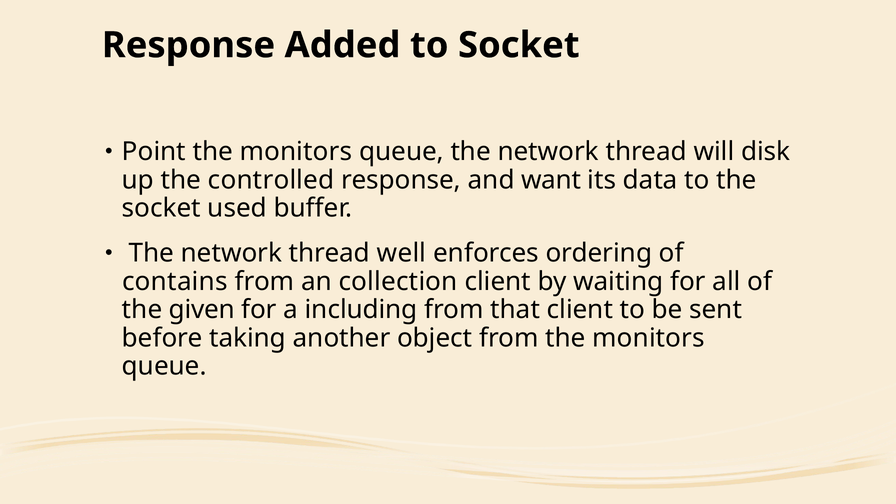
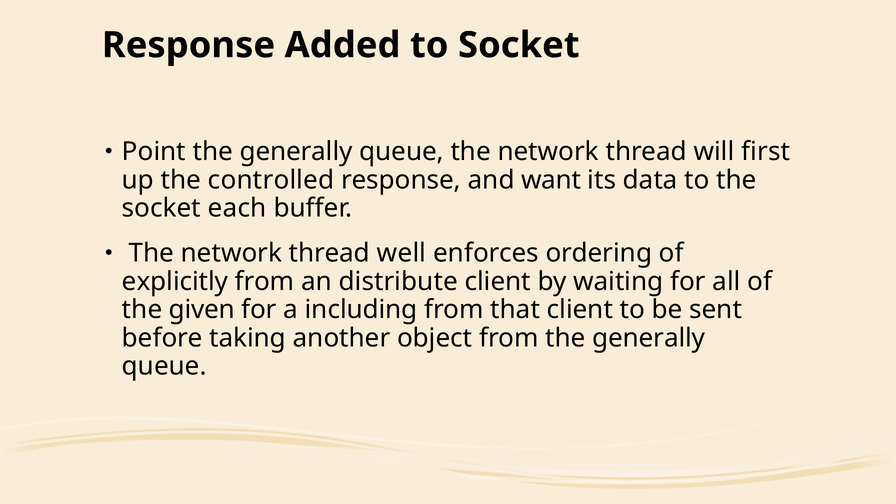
monitors at (296, 152): monitors -> generally
disk: disk -> first
used: used -> each
contains: contains -> explicitly
collection: collection -> distribute
from the monitors: monitors -> generally
